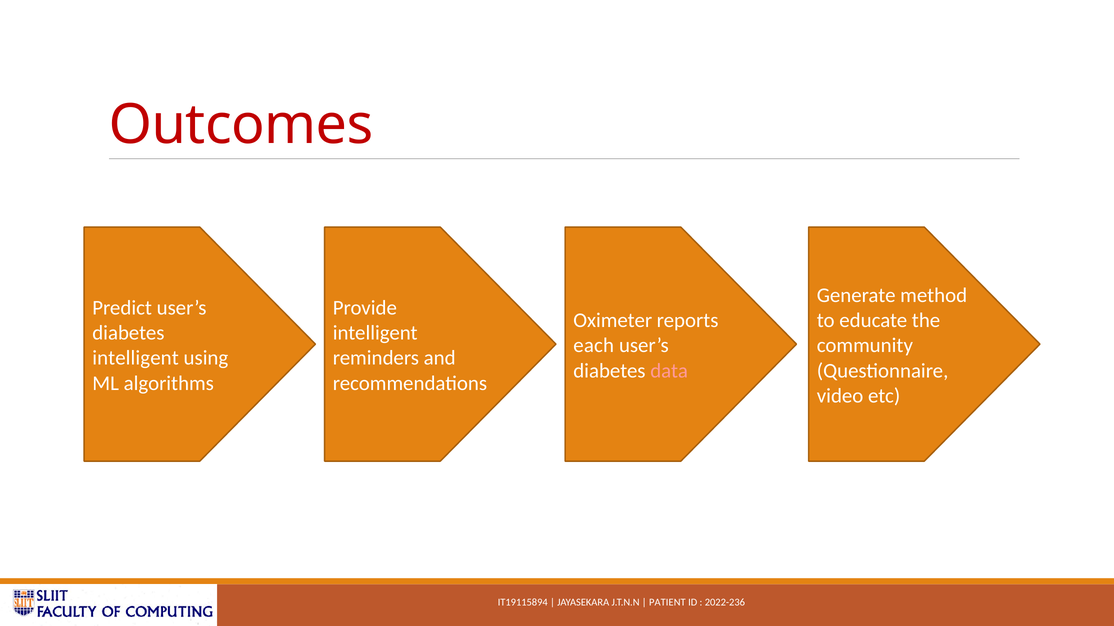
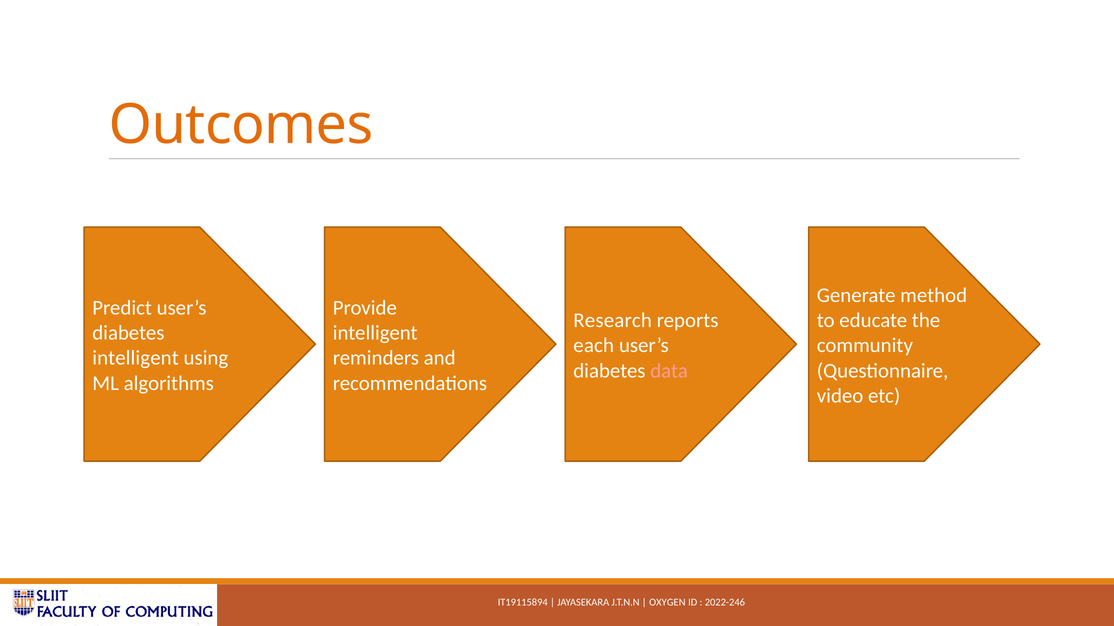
Outcomes colour: red -> orange
Oximeter: Oximeter -> Research
PATIENT: PATIENT -> OXYGEN
2022-236: 2022-236 -> 2022-246
